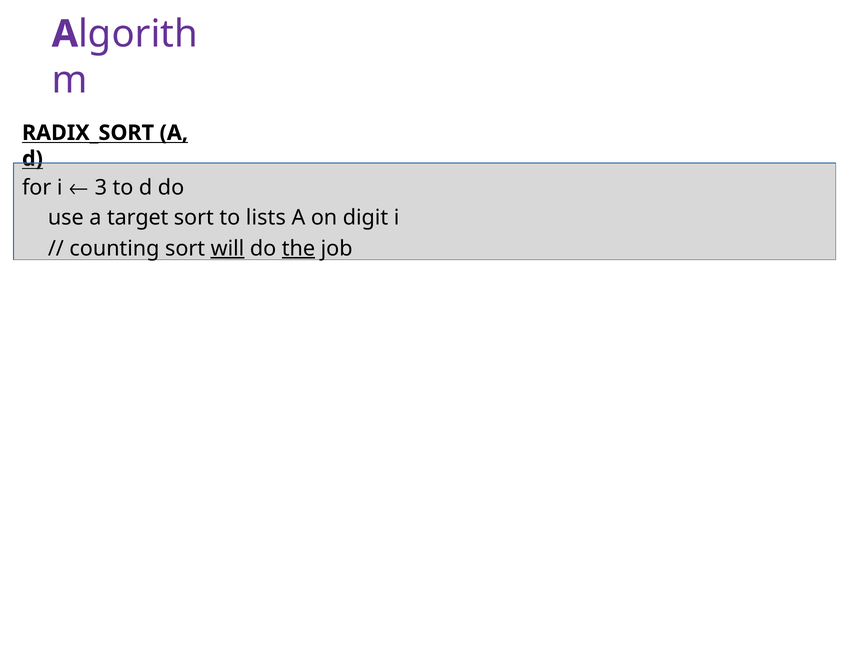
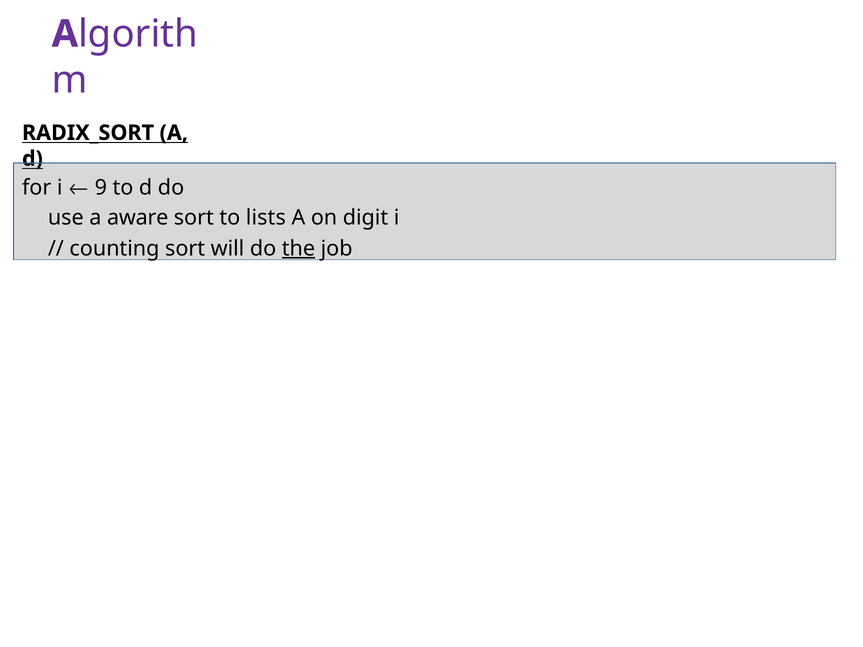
3: 3 -> 9
target: target -> aware
will underline: present -> none
